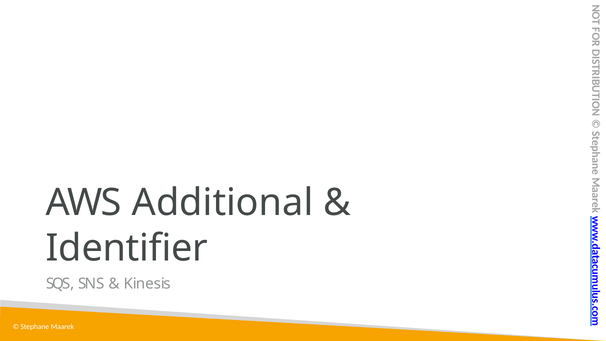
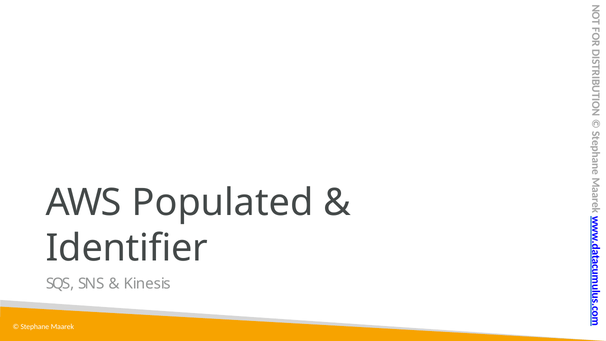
Additional: Additional -> Populated
